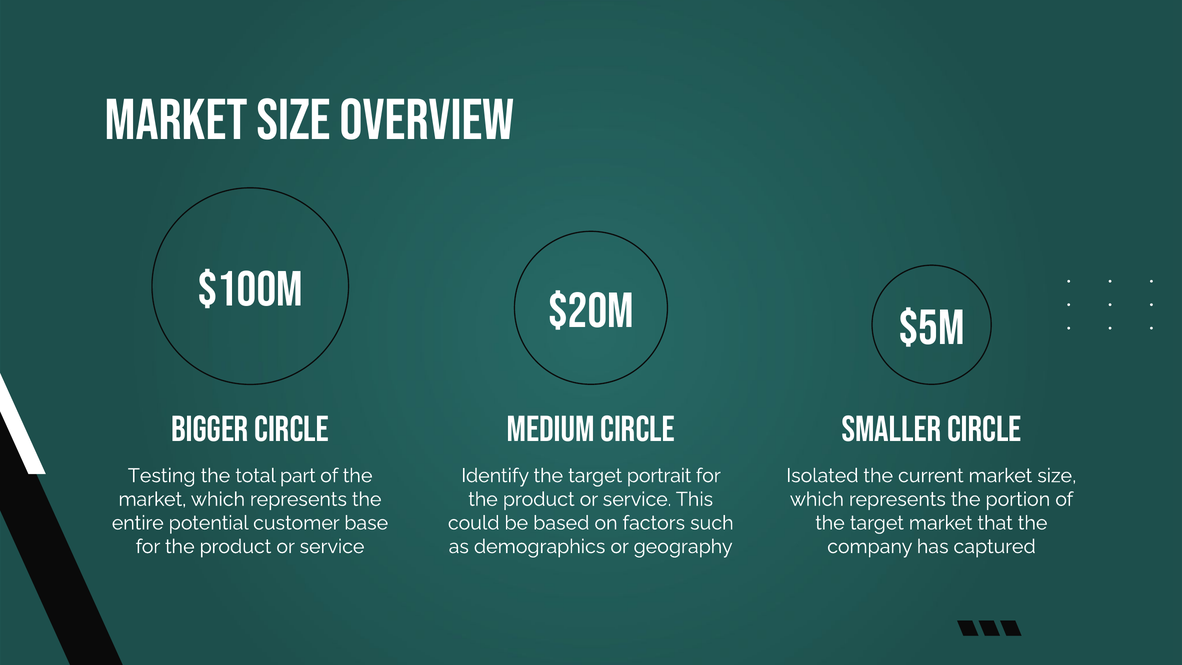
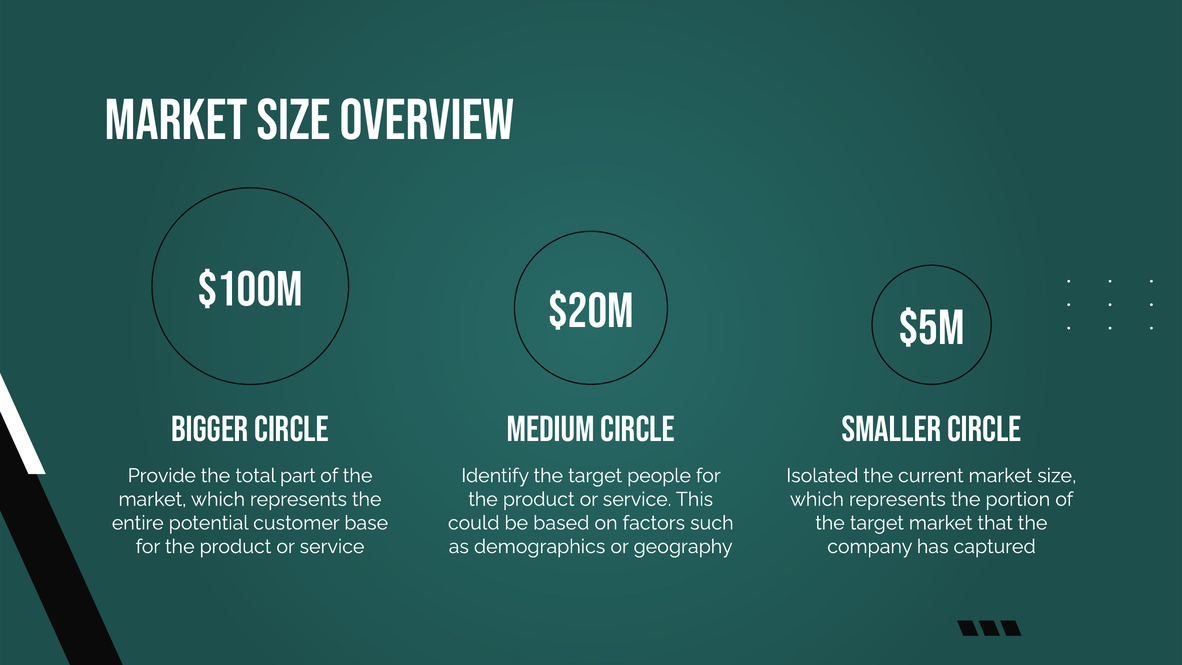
Testing: Testing -> Provide
portrait: portrait -> people
